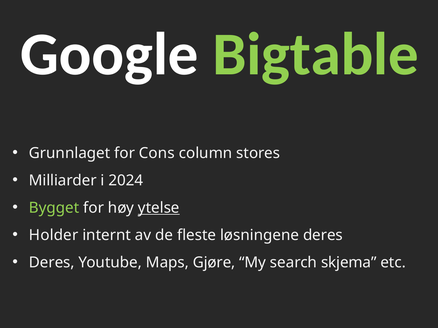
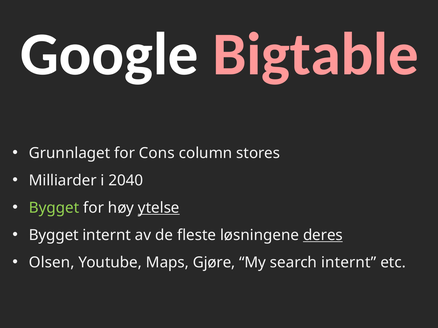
Bigtable colour: light green -> pink
2024: 2024 -> 2040
Holder at (54, 235): Holder -> Bygget
deres at (323, 235) underline: none -> present
Deres at (52, 263): Deres -> Olsen
search skjema: skjema -> internt
